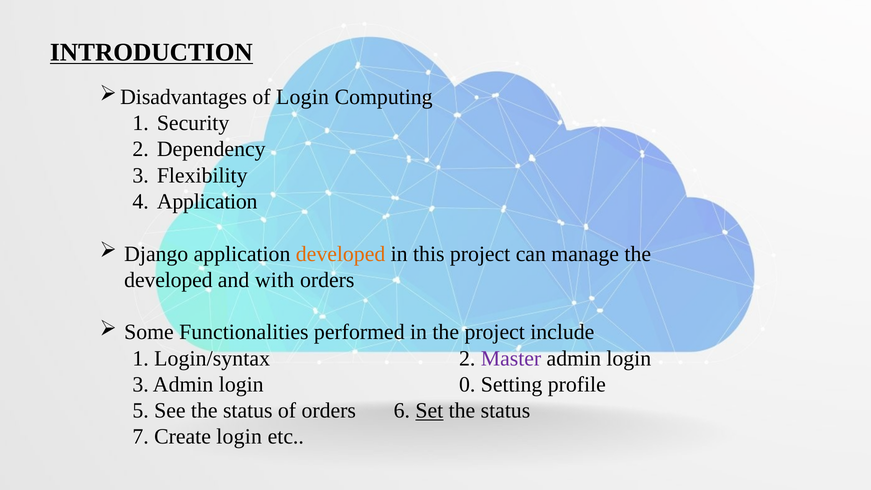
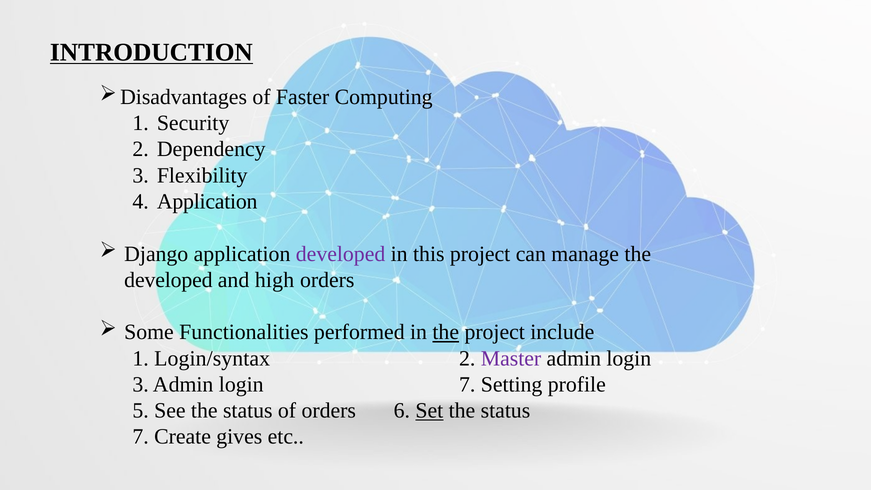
of Login: Login -> Faster
developed at (341, 254) colour: orange -> purple
with: with -> high
the at (446, 332) underline: none -> present
login 0: 0 -> 7
Create login: login -> gives
